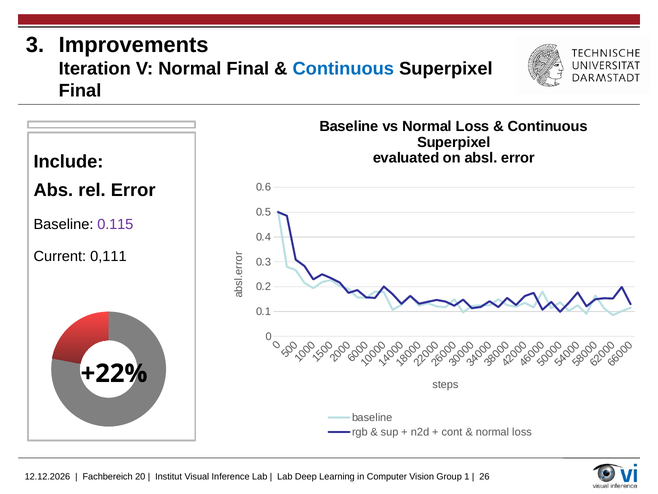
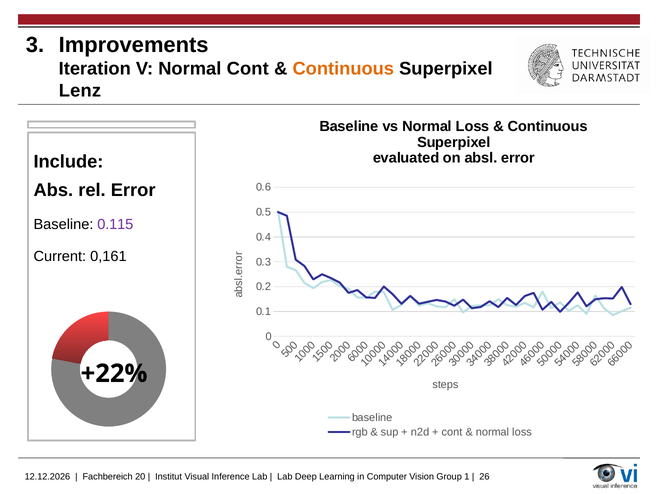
Normal Final: Final -> Cont
Continuous at (343, 69) colour: blue -> orange
Final at (80, 91): Final -> Lenz
0,111: 0,111 -> 0,161
